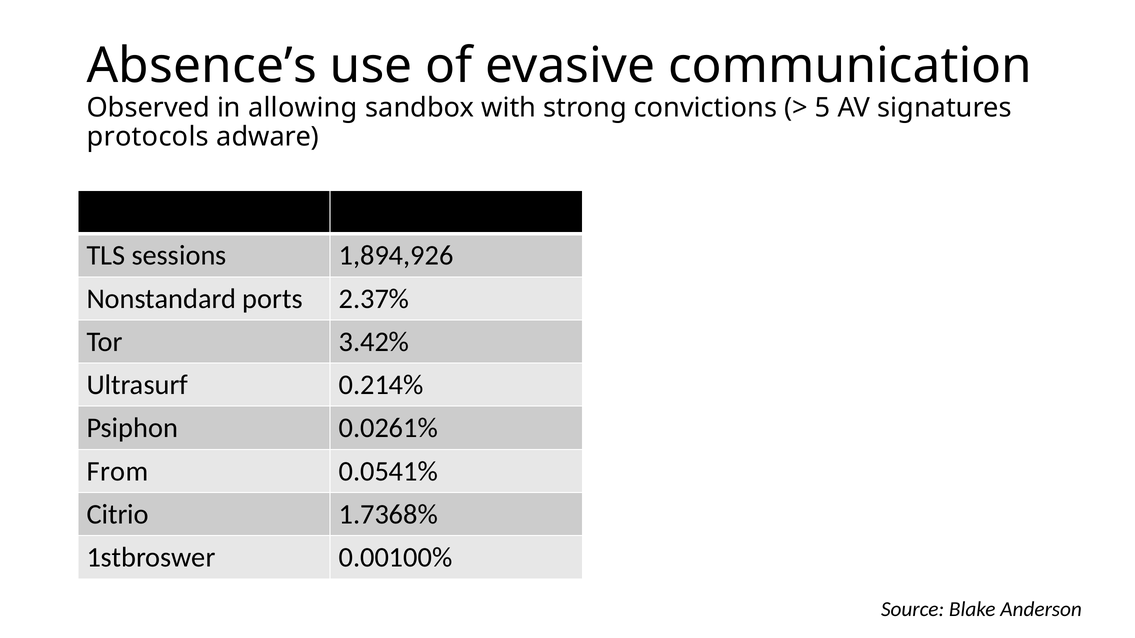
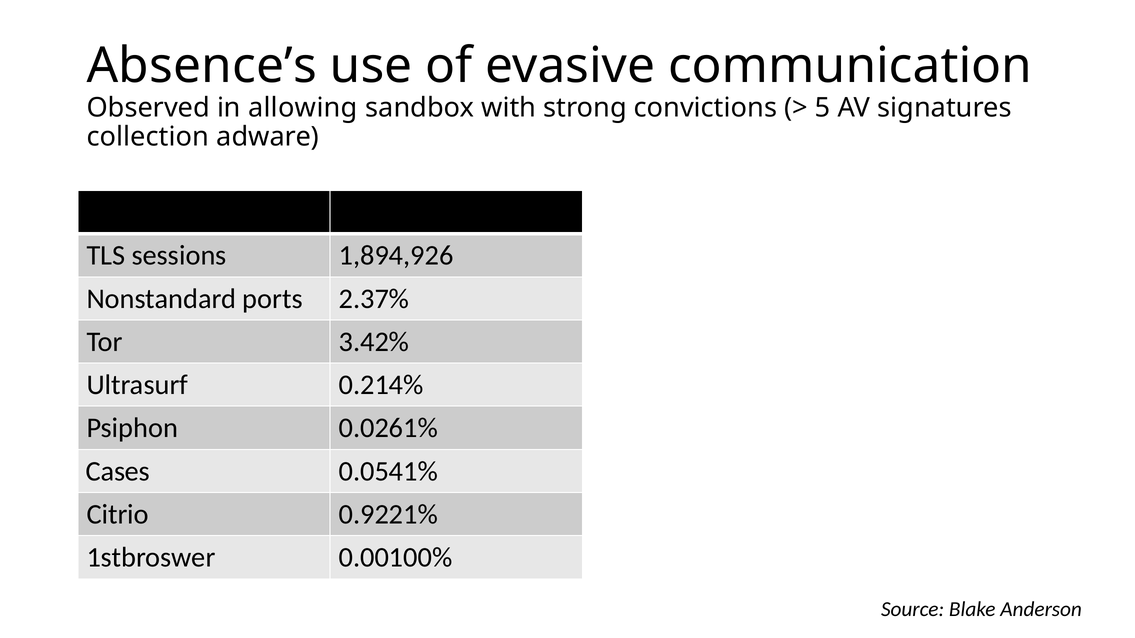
protocols: protocols -> collection
From: From -> Cases
1.7368%: 1.7368% -> 0.9221%
